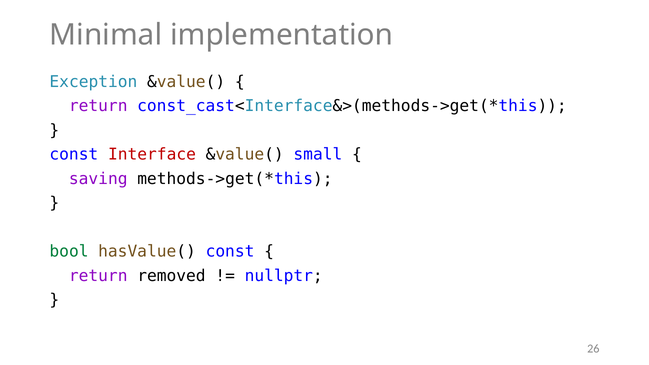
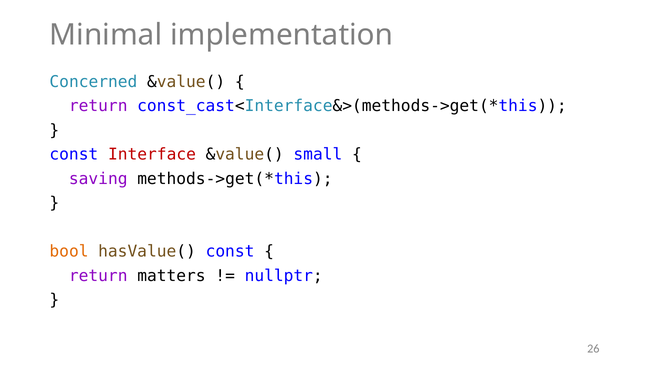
Exception: Exception -> Concerned
bool colour: green -> orange
removed: removed -> matters
